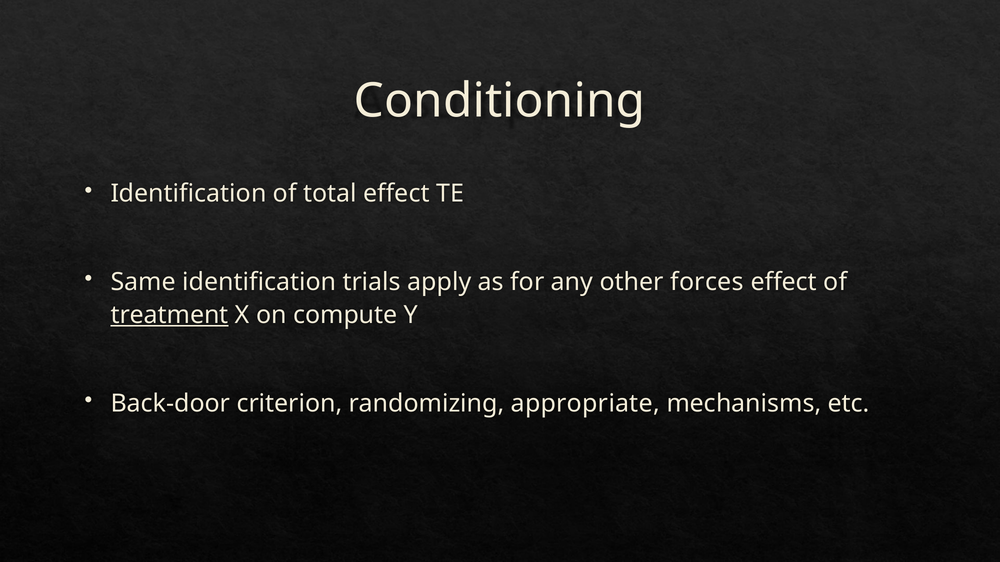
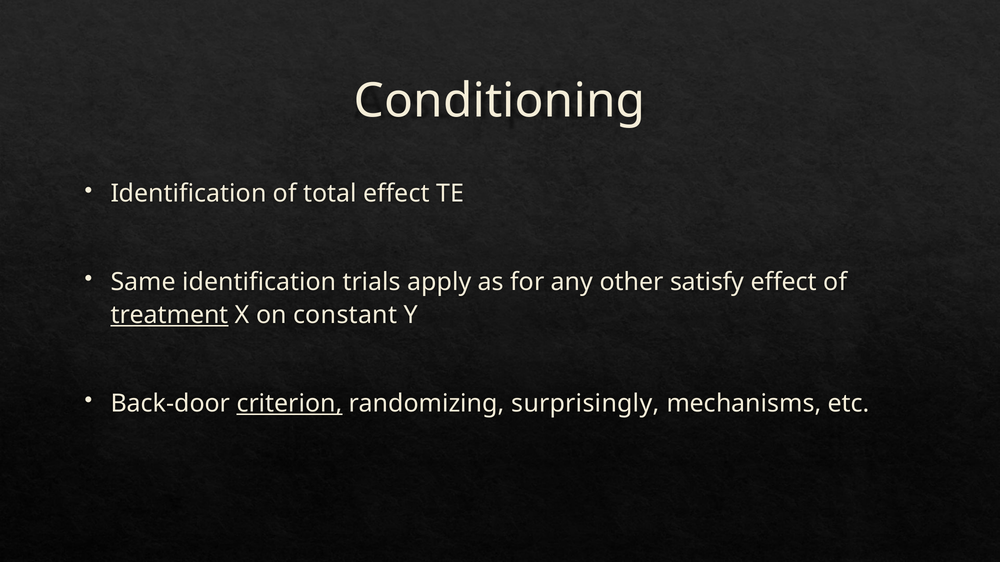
forces: forces -> satisfy
compute: compute -> constant
criterion underline: none -> present
appropriate: appropriate -> surprisingly
